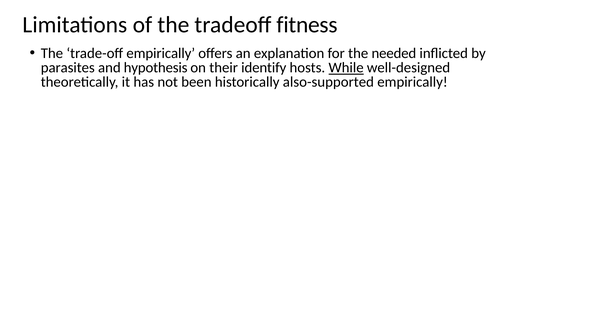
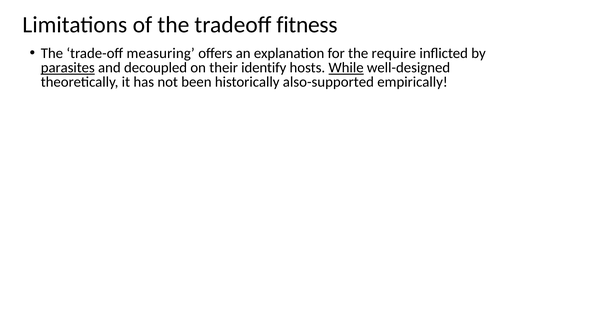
trade-off empirically: empirically -> measuring
needed: needed -> require
parasites underline: none -> present
and hypothesis: hypothesis -> decoupled
